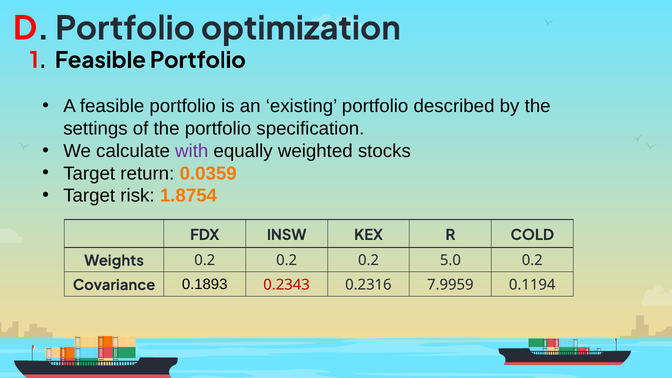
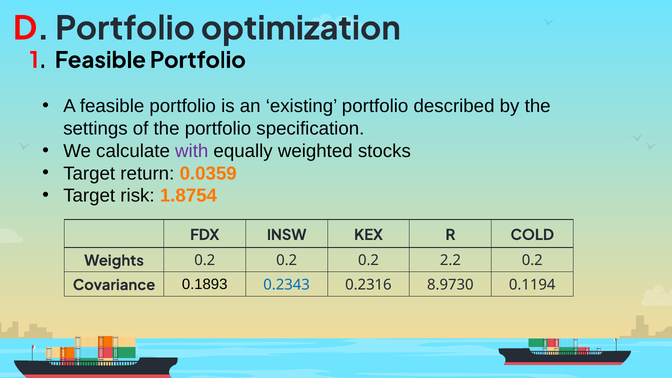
5.0: 5.0 -> 2.2
0.2343 colour: red -> blue
7.9959: 7.9959 -> 8.9730
